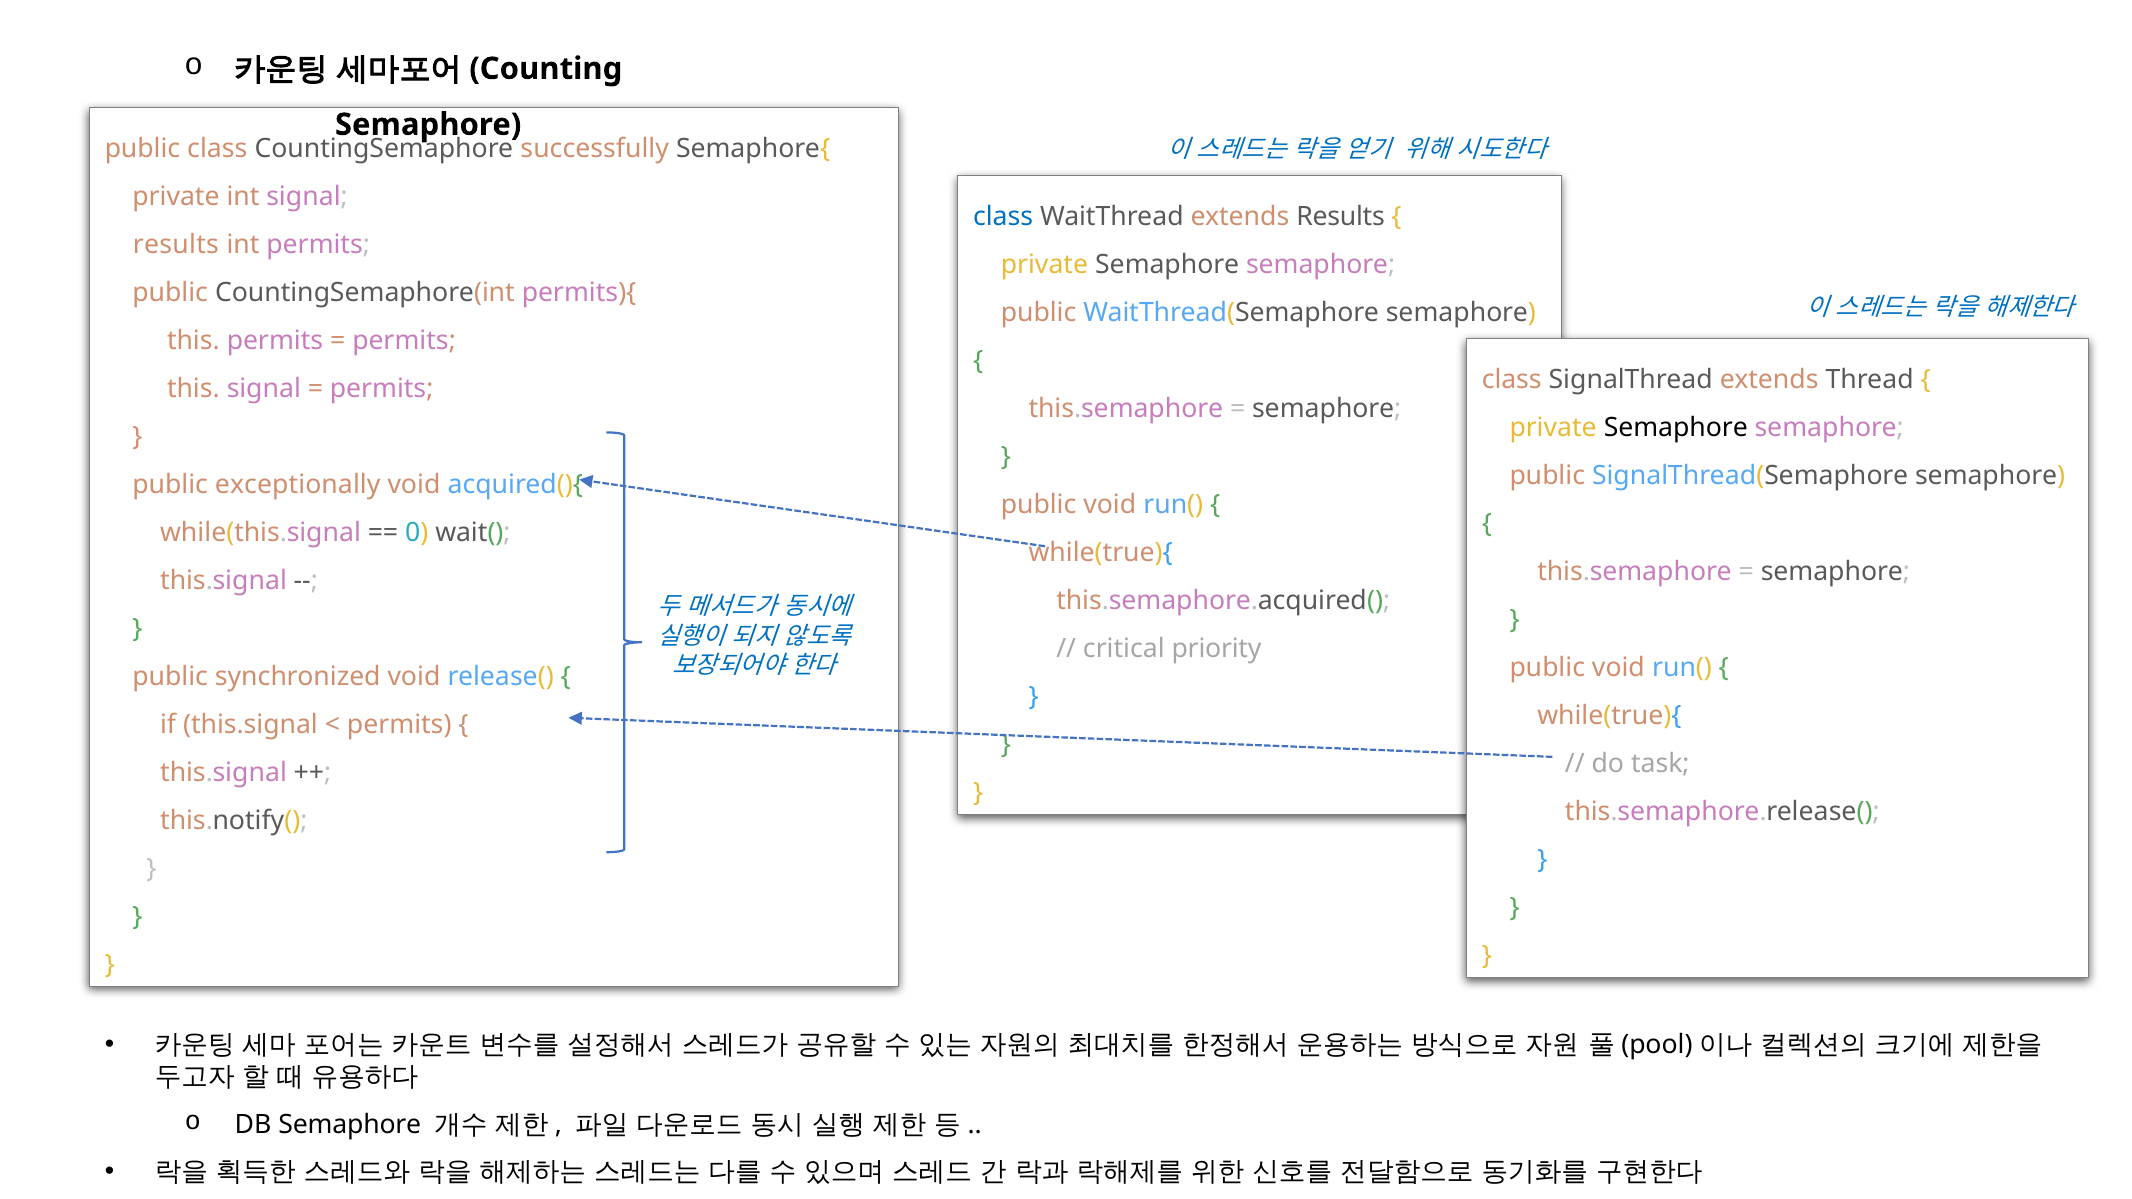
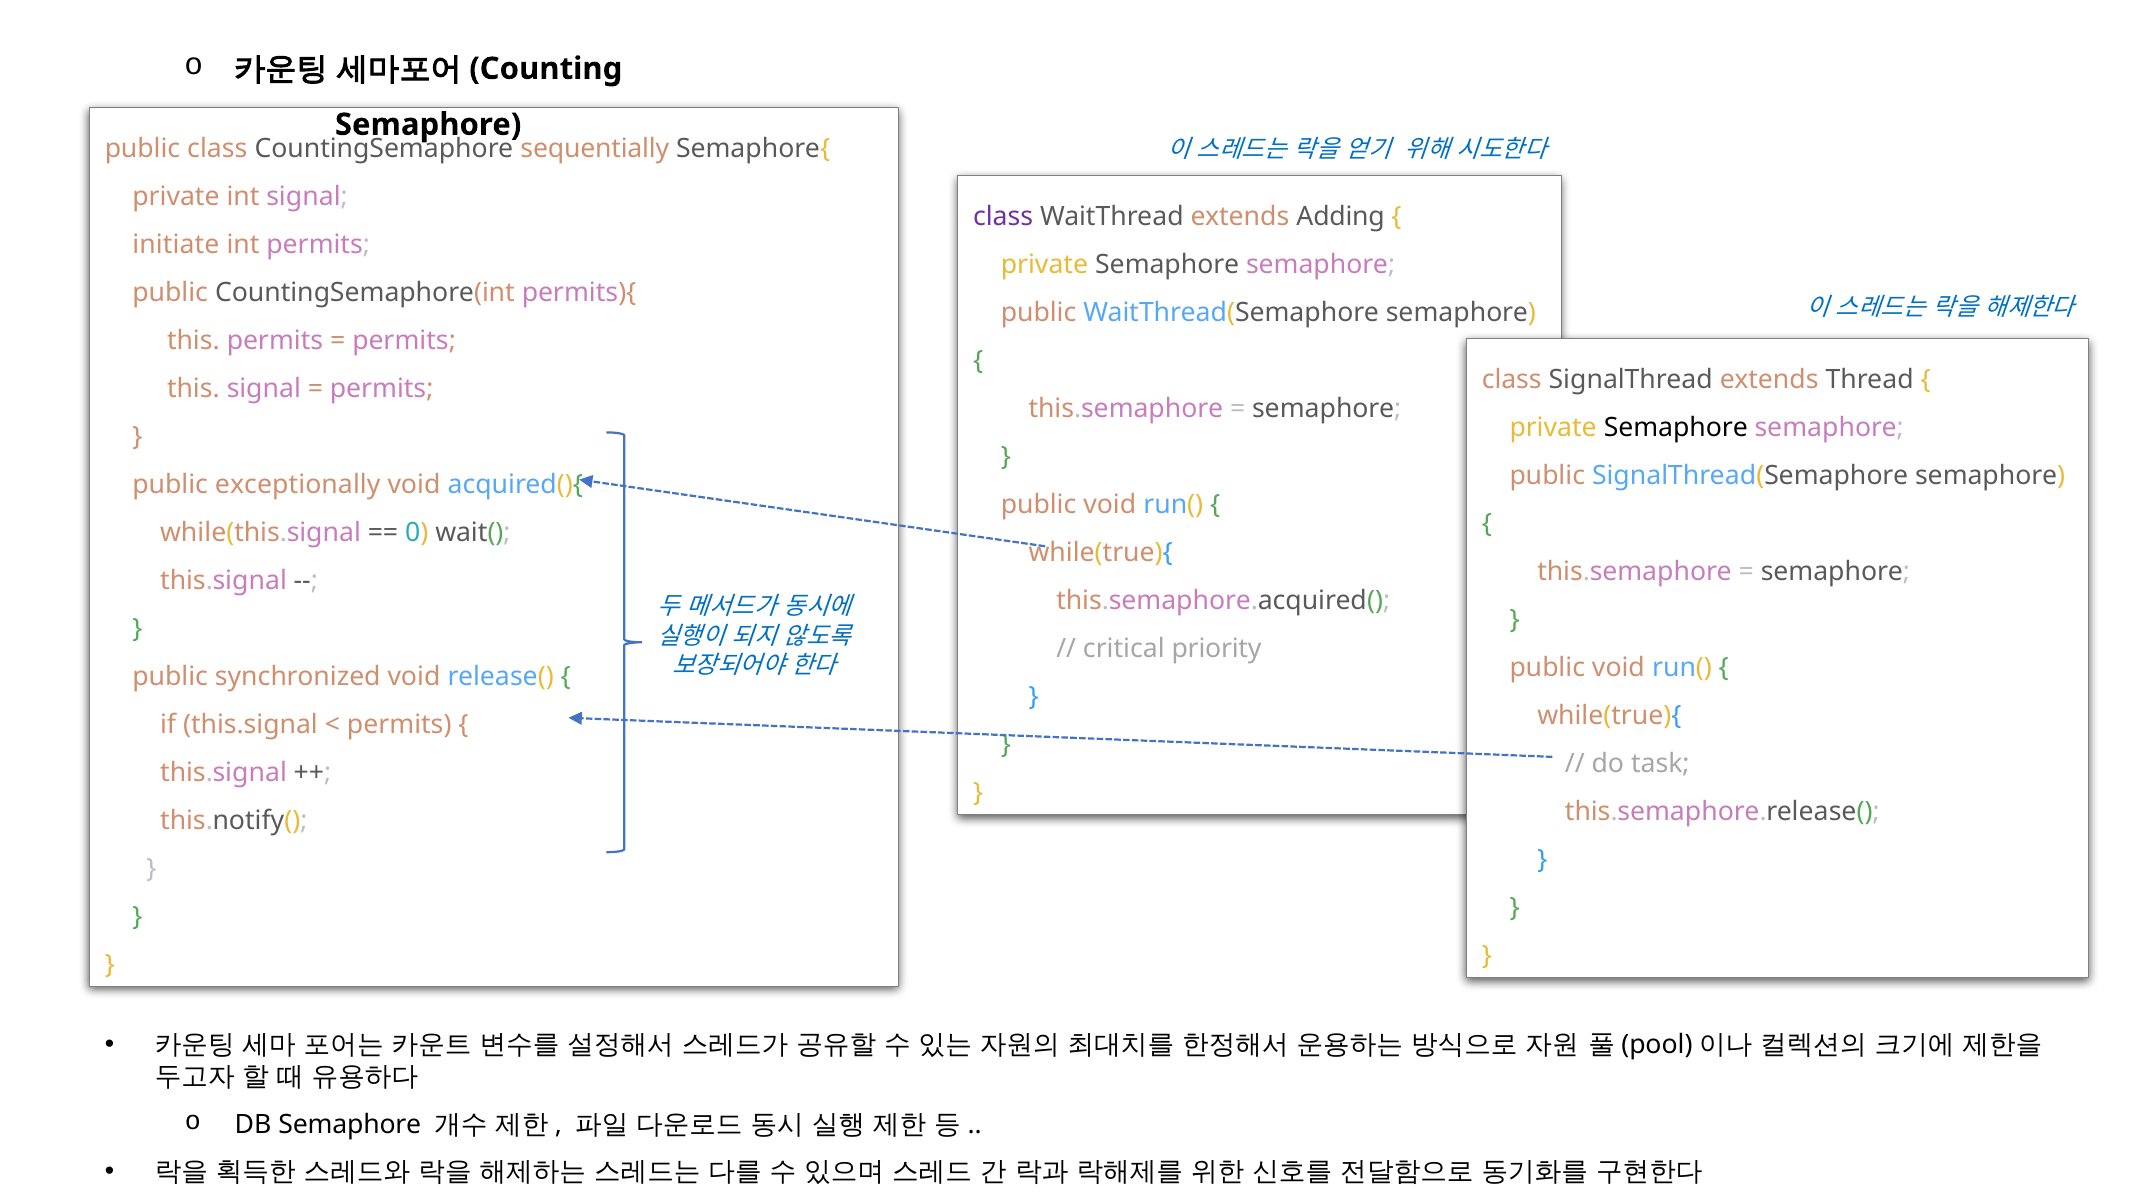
successfully: successfully -> sequentially
class at (1003, 217) colour: blue -> purple
extends Results: Results -> Adding
results at (176, 245): results -> initiate
